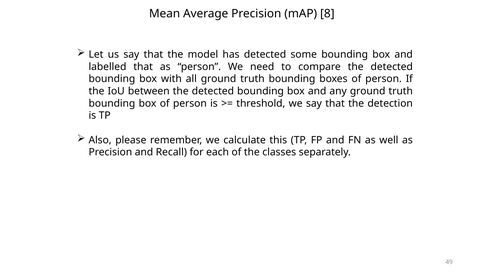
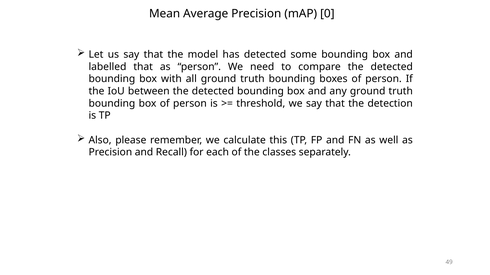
8: 8 -> 0
